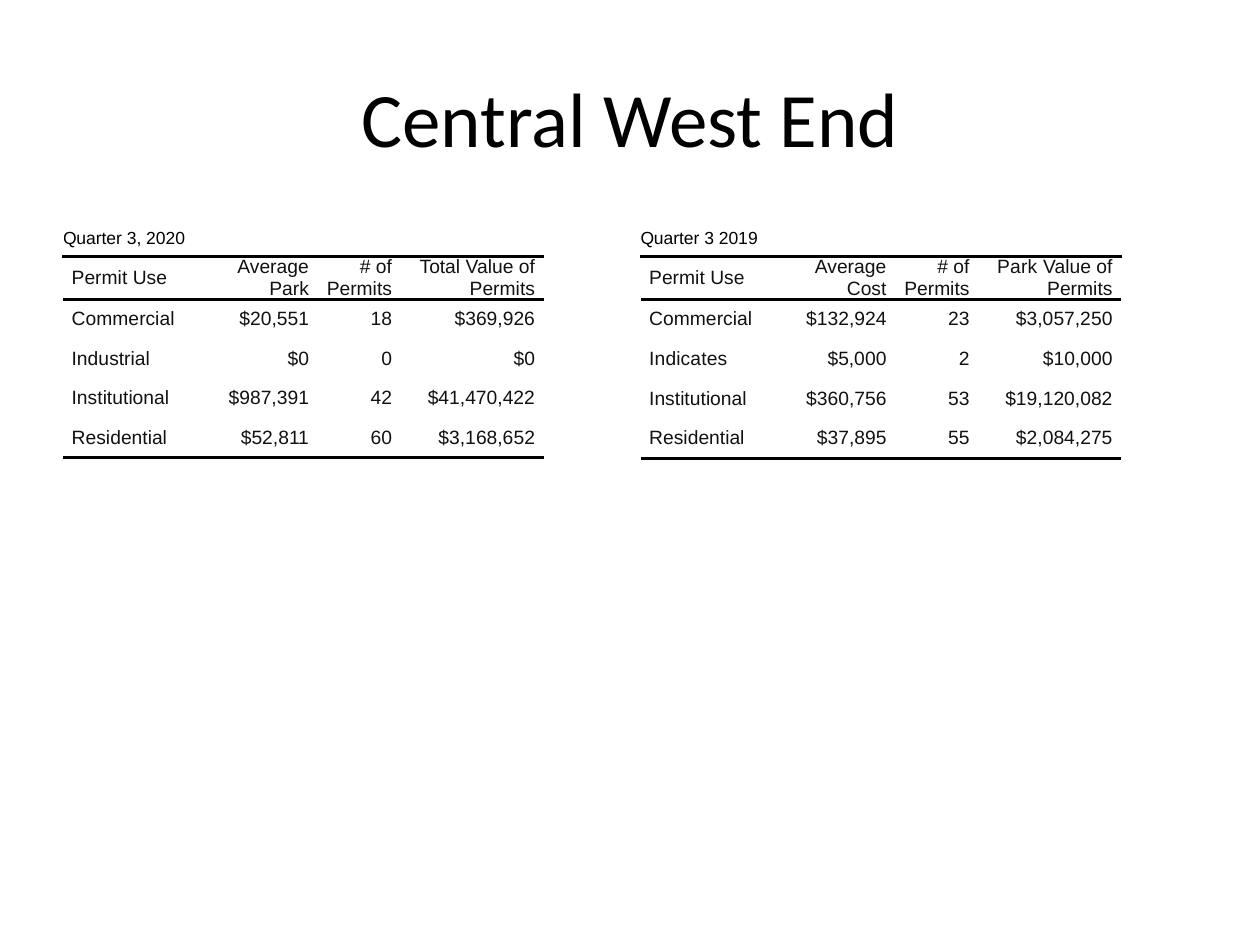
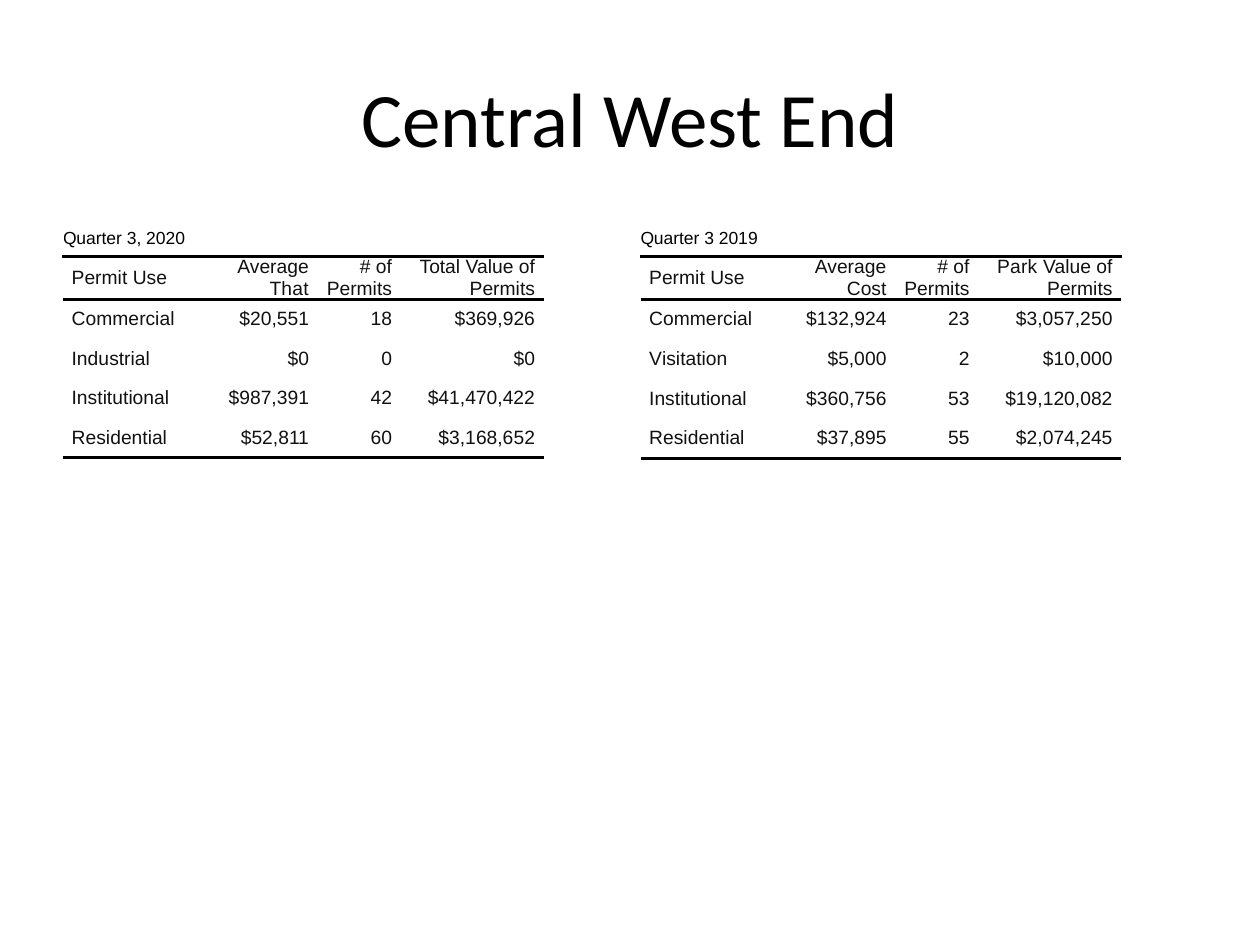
Park at (289, 289): Park -> That
Indicates: Indicates -> Visitation
$2,084,275: $2,084,275 -> $2,074,245
